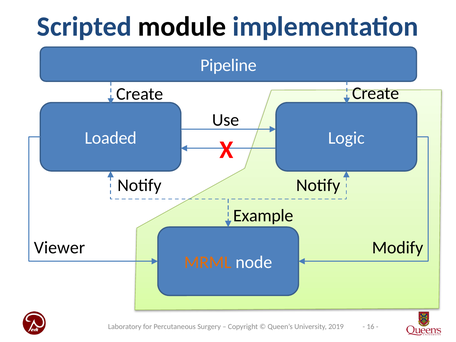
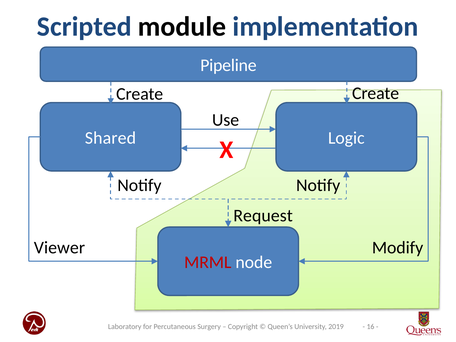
Loaded: Loaded -> Shared
Example: Example -> Request
MRML colour: orange -> red
